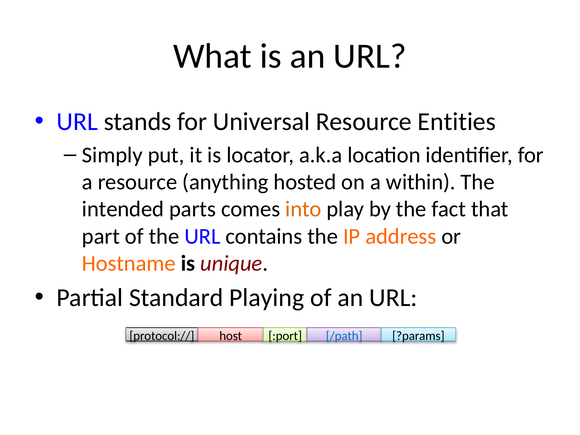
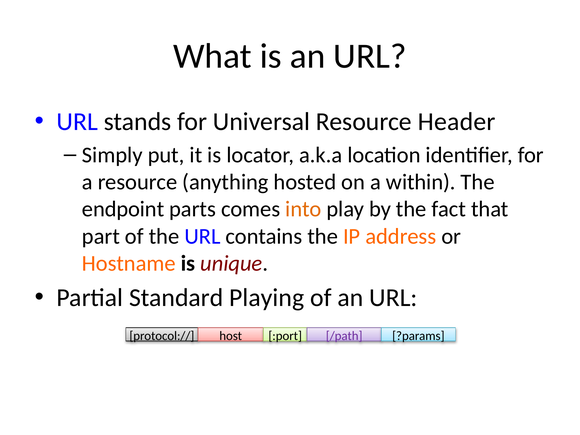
Entities: Entities -> Header
intended: intended -> endpoint
/path colour: blue -> purple
